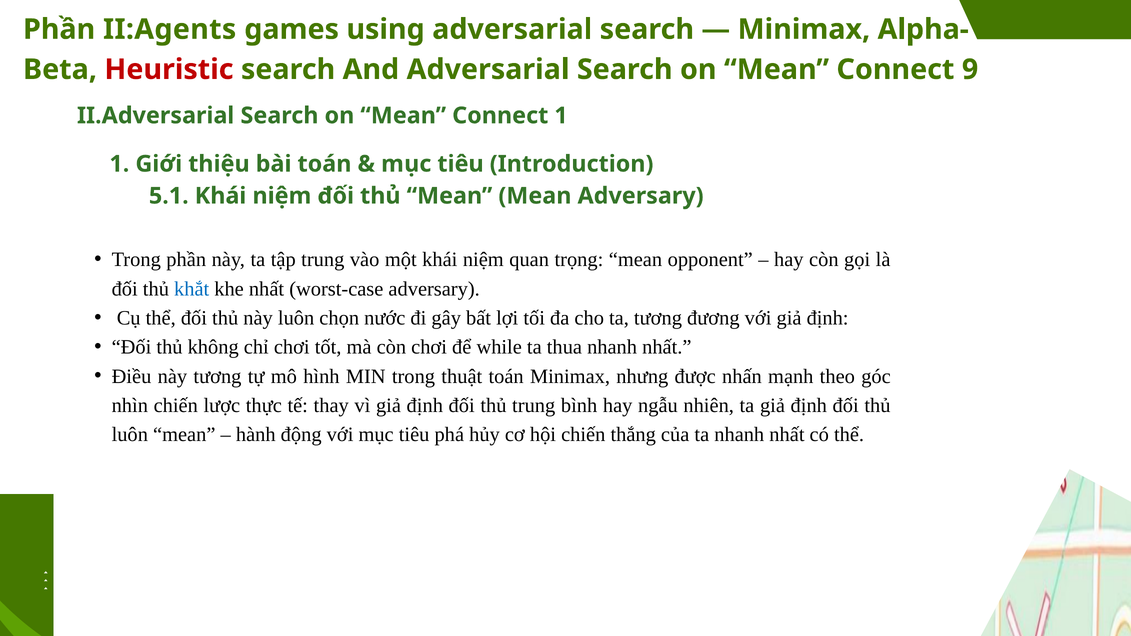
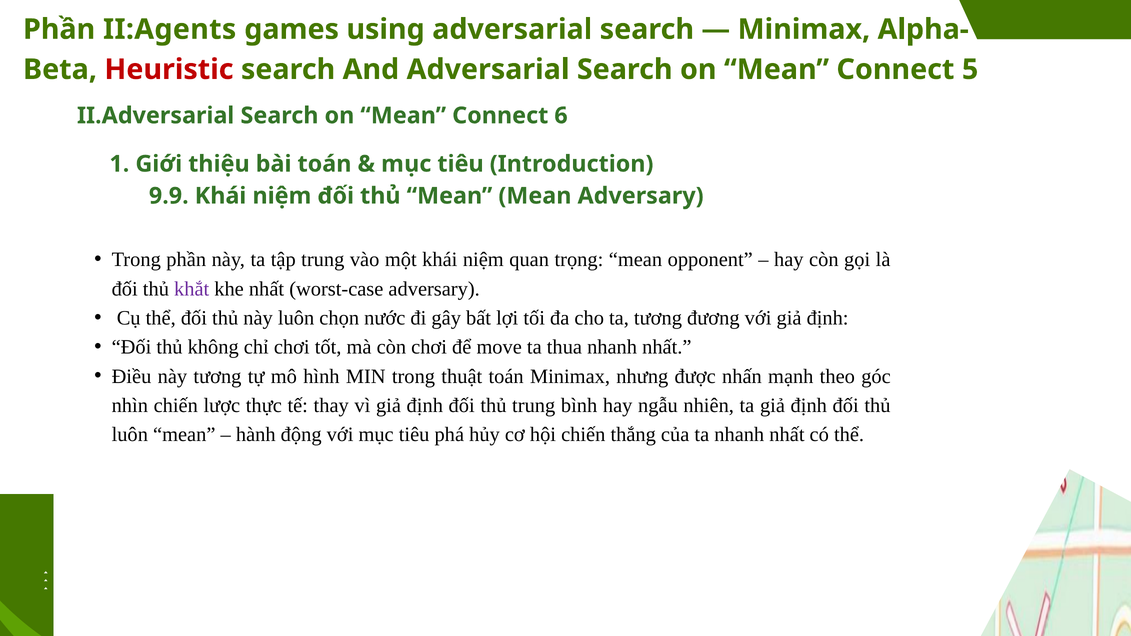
9: 9 -> 5
Connect 1: 1 -> 6
5.1: 5.1 -> 9.9
khắt colour: blue -> purple
while: while -> move
